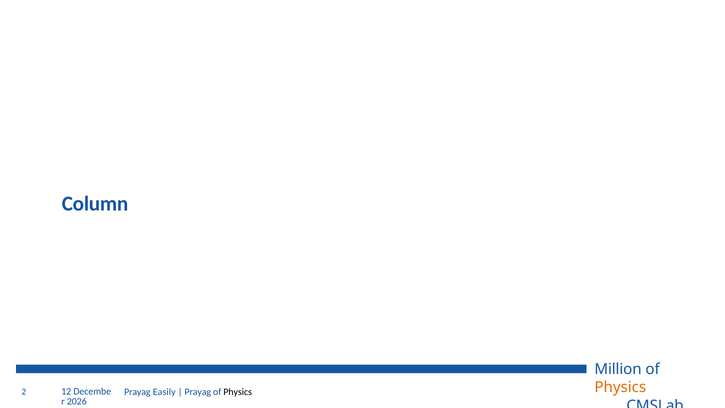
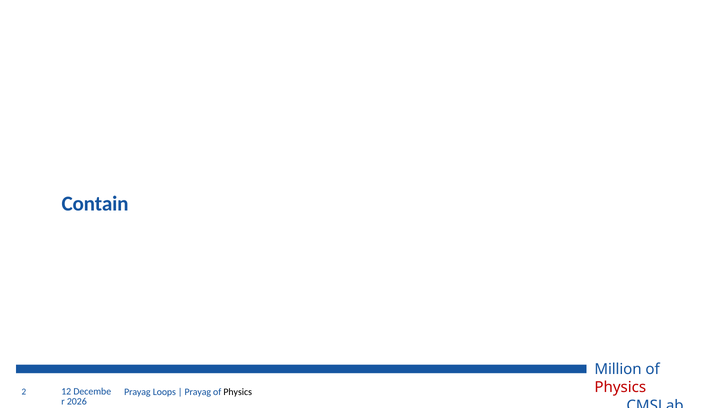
Column: Column -> Contain
Physics at (620, 387) colour: orange -> red
Easily: Easily -> Loops
